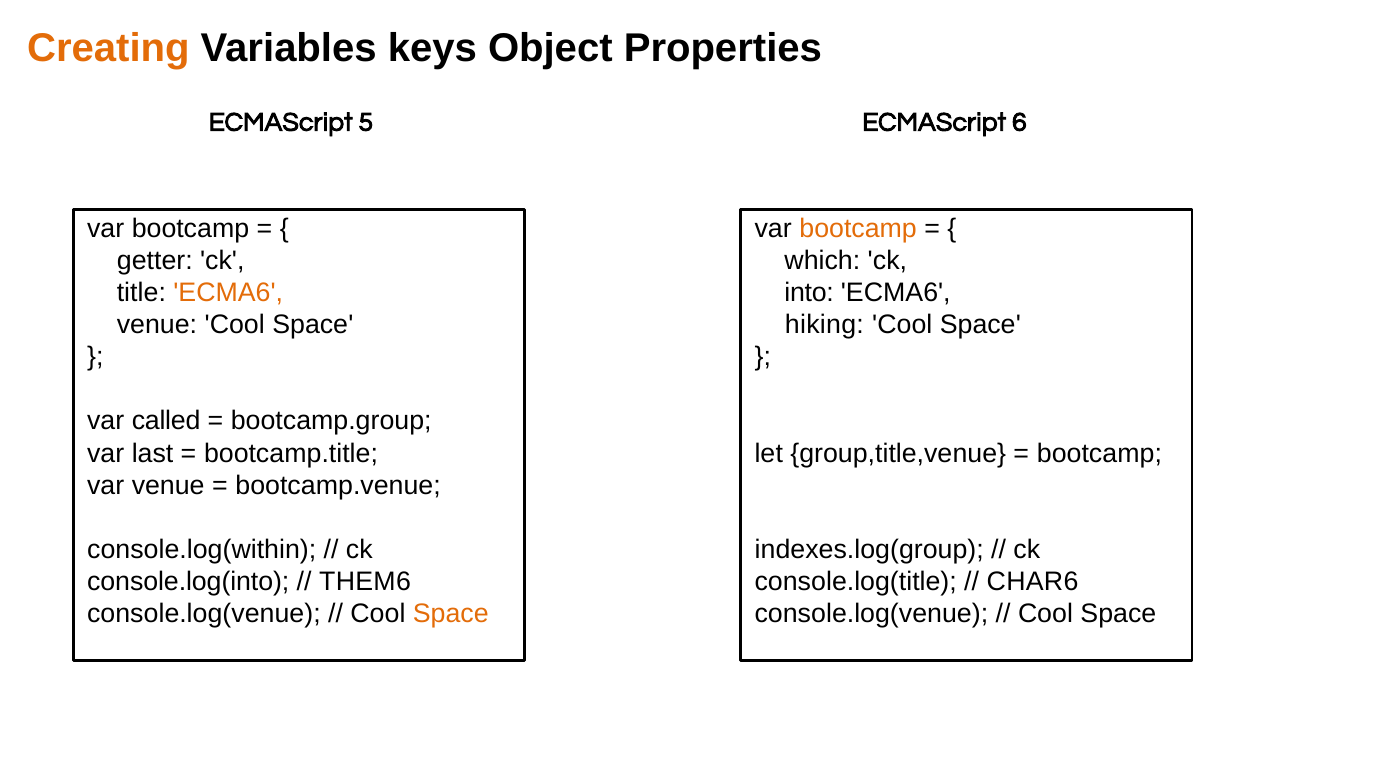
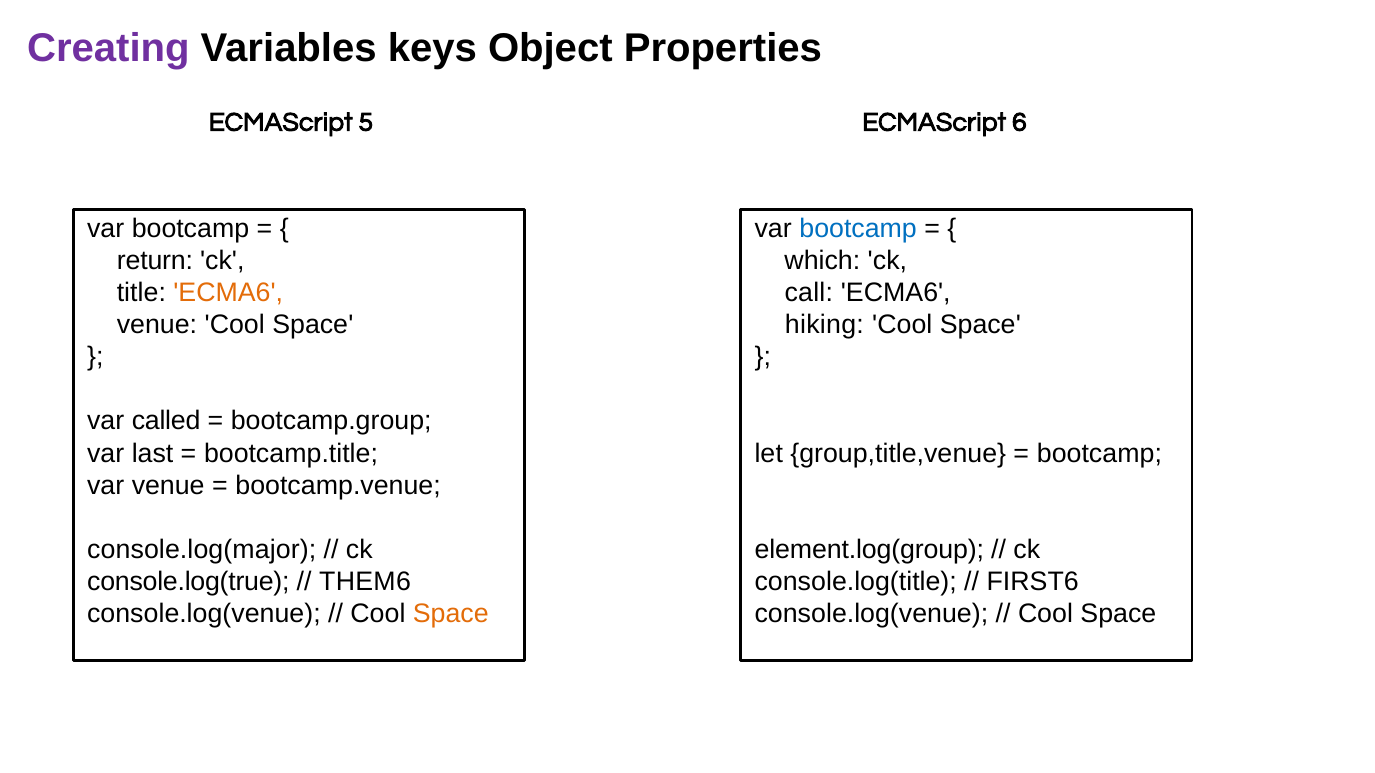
Creating colour: orange -> purple
bootcamp at (858, 229) colour: orange -> blue
getter: getter -> return
into: into -> call
console.log(within: console.log(within -> console.log(major
indexes.log(group: indexes.log(group -> element.log(group
console.log(into: console.log(into -> console.log(true
CHAR6: CHAR6 -> FIRST6
